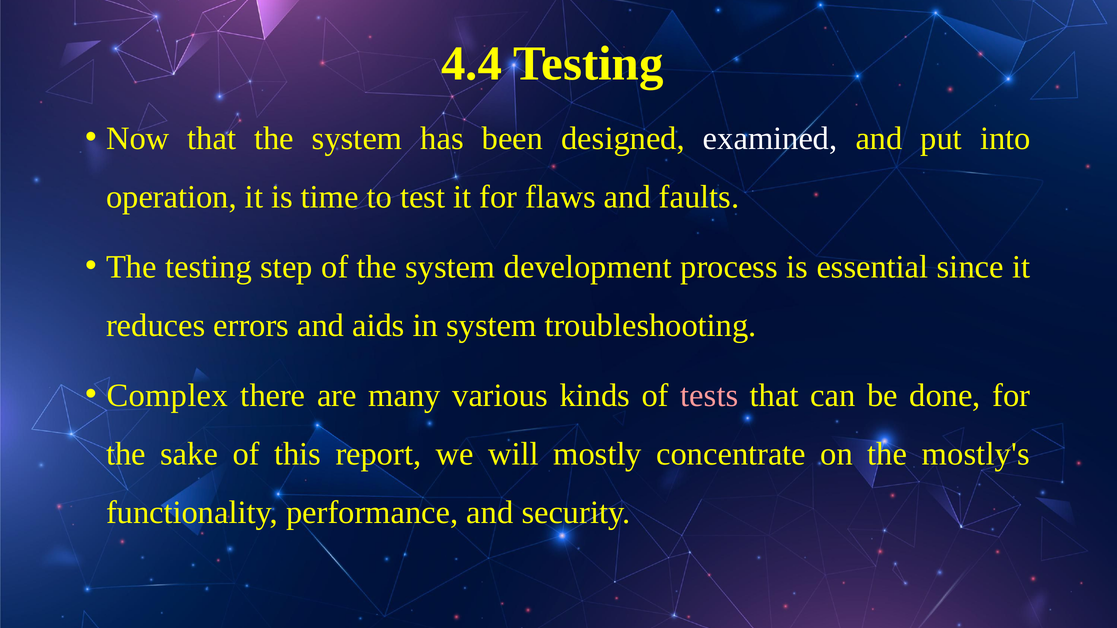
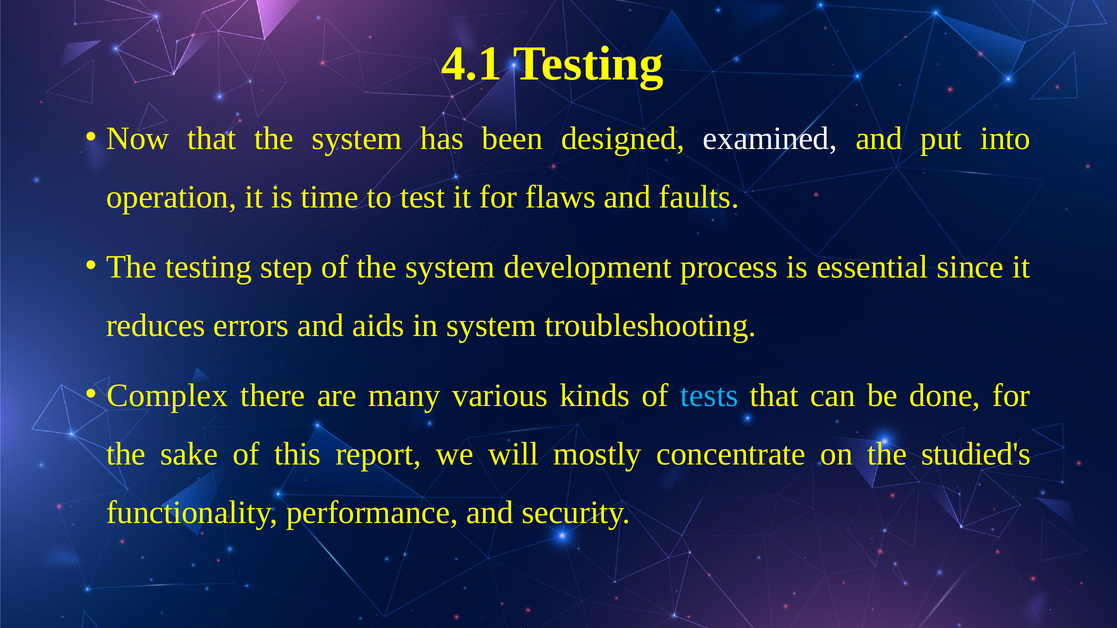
4.4: 4.4 -> 4.1
tests colour: pink -> light blue
mostly's: mostly's -> studied's
